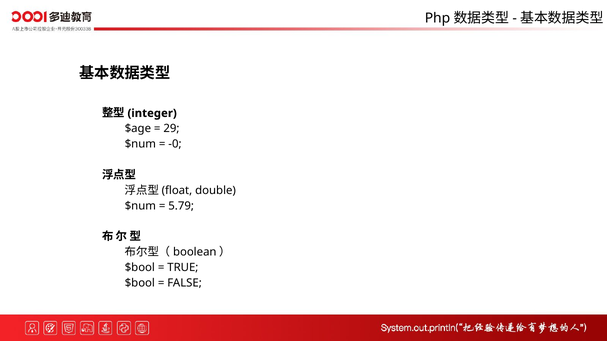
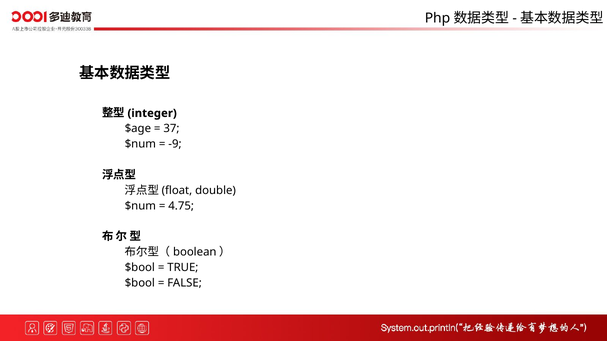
29: 29 -> 37
-0: -0 -> -9
5.79: 5.79 -> 4.75
